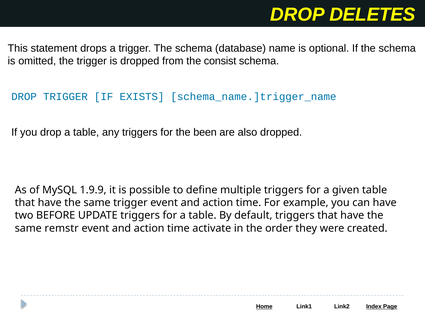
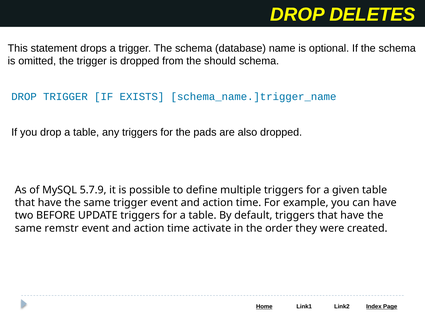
consist: consist -> should
been: been -> pads
1.9.9: 1.9.9 -> 5.7.9
